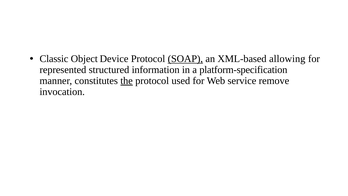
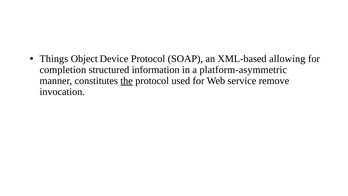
Classic: Classic -> Things
SOAP underline: present -> none
represented: represented -> completion
platform-specification: platform-specification -> platform-asymmetric
